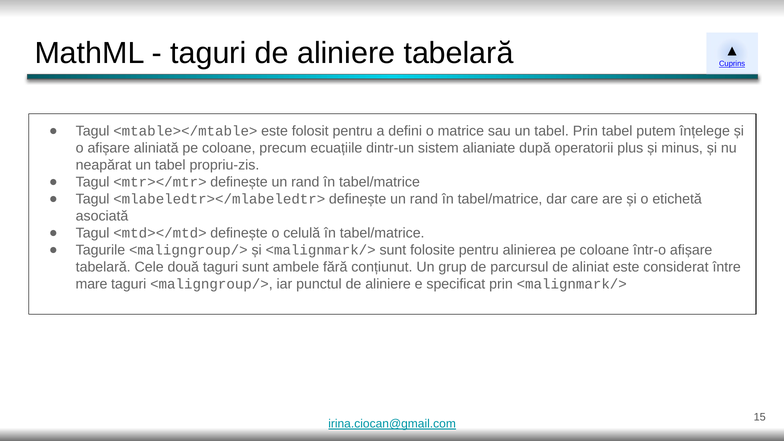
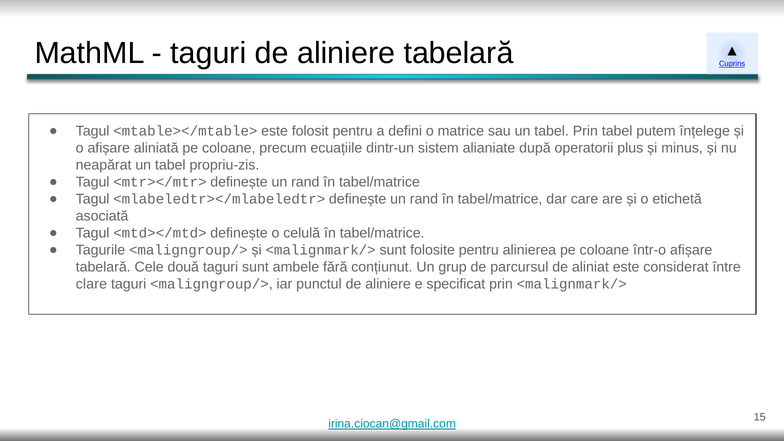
mare: mare -> clare
